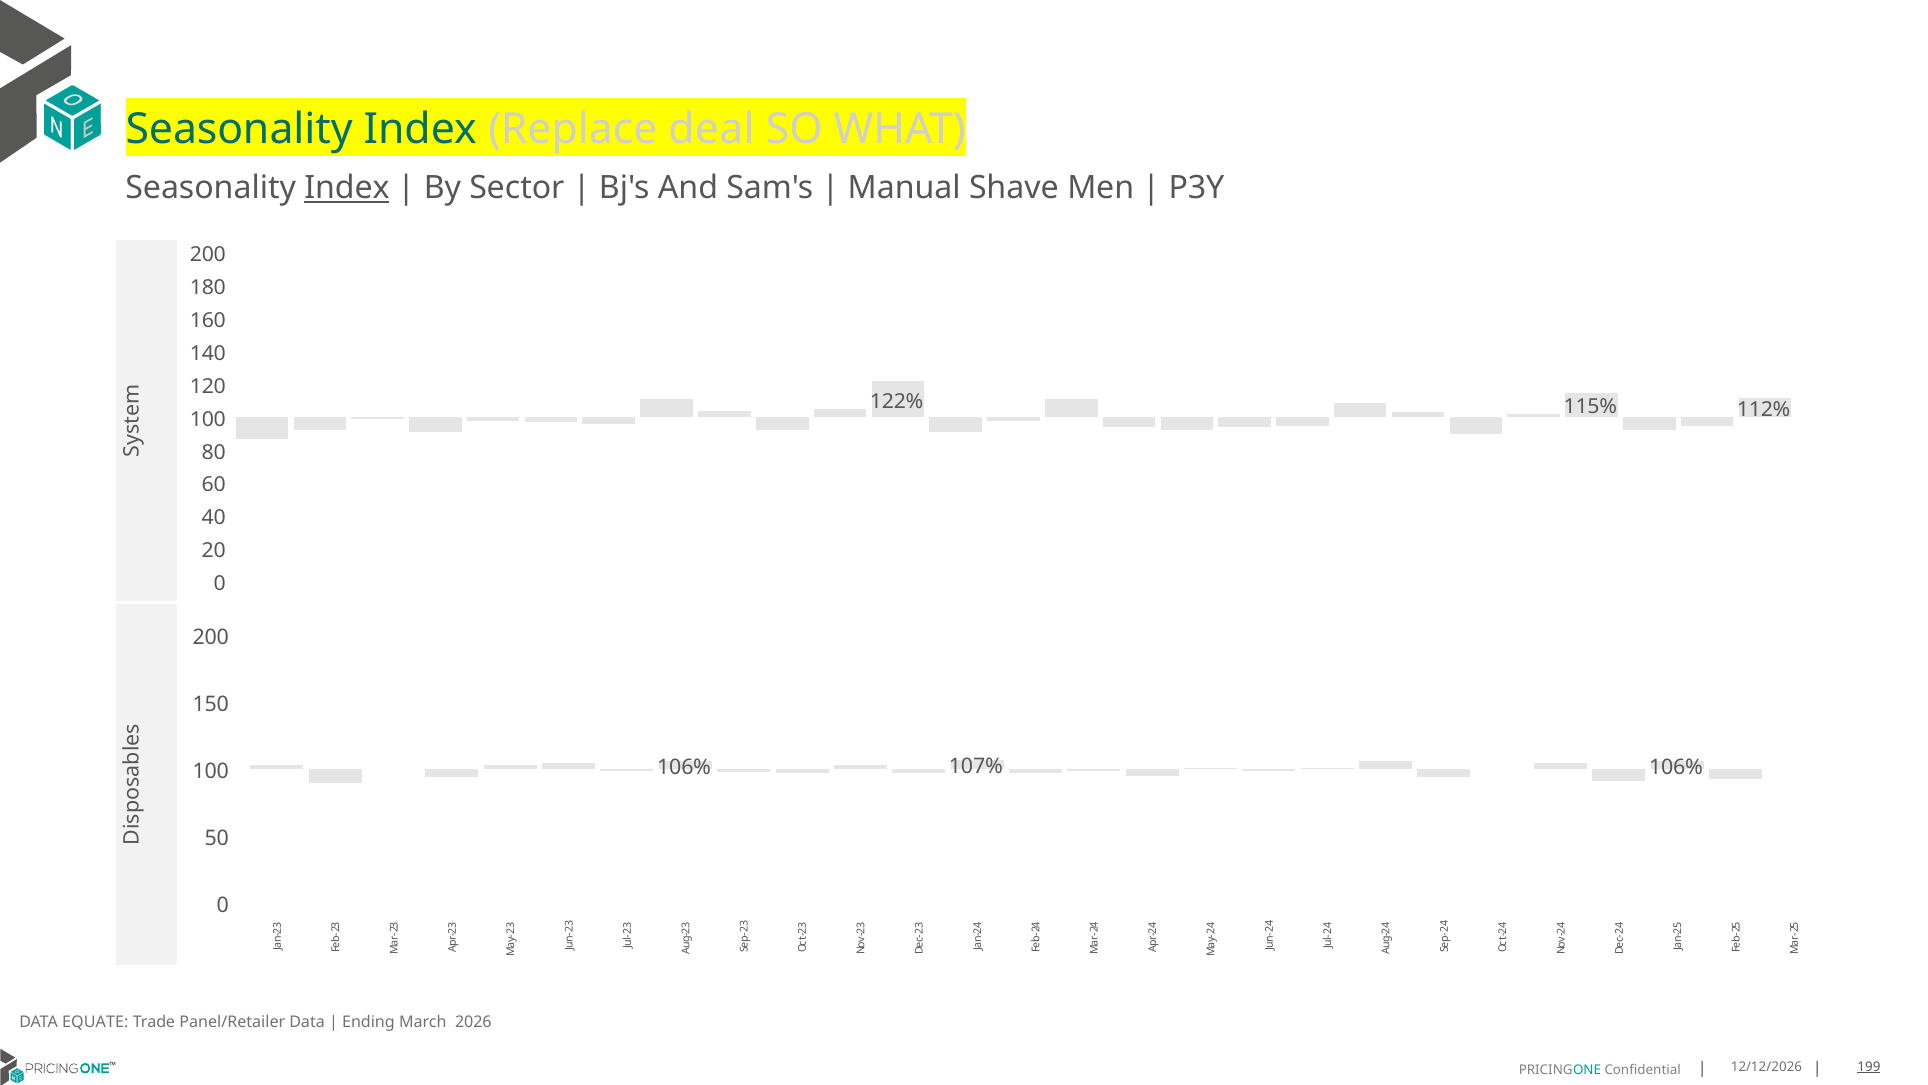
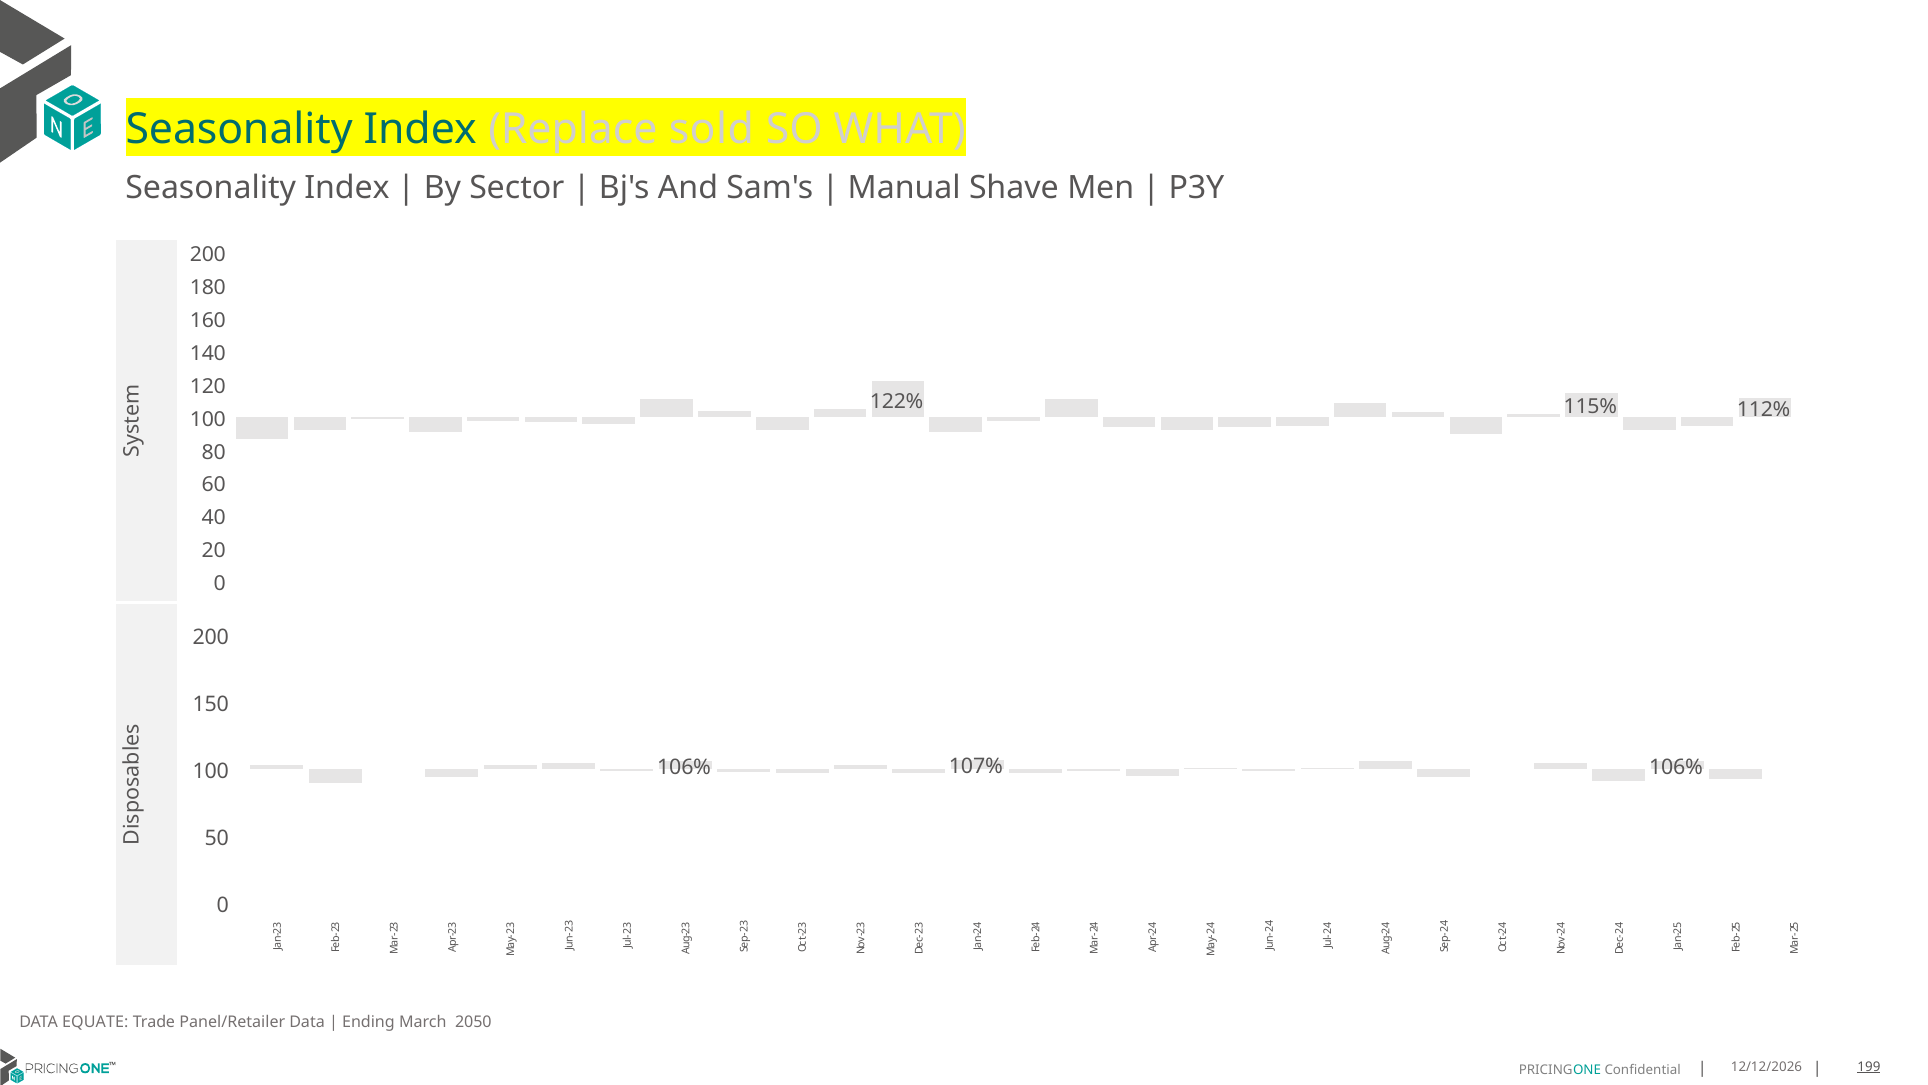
deal: deal -> sold
Index at (347, 188) underline: present -> none
2026: 2026 -> 2050
